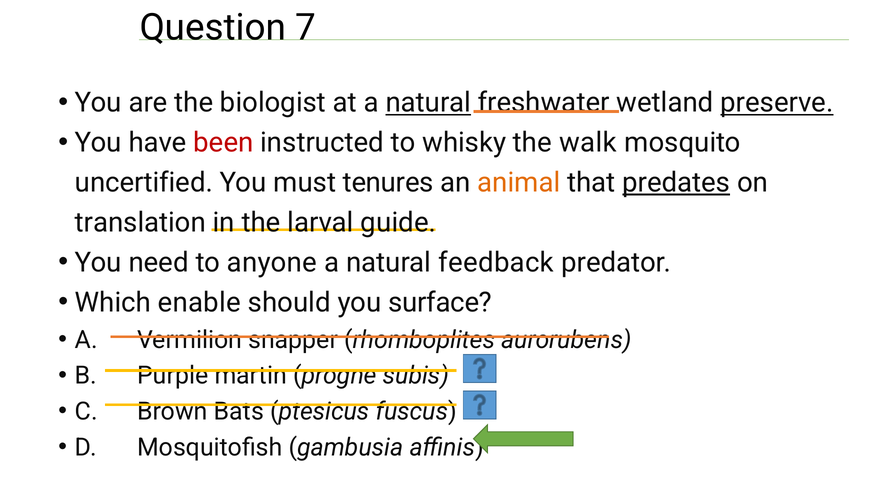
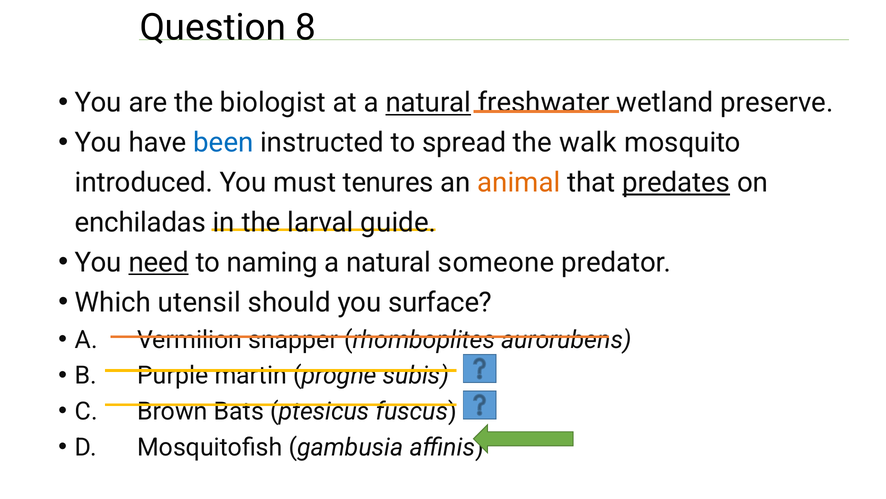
7: 7 -> 8
preserve underline: present -> none
been colour: red -> blue
whisky: whisky -> spread
uncertified: uncertified -> introduced
translation: translation -> enchiladas
need underline: none -> present
anyone: anyone -> naming
feedback: feedback -> someone
enable: enable -> utensil
